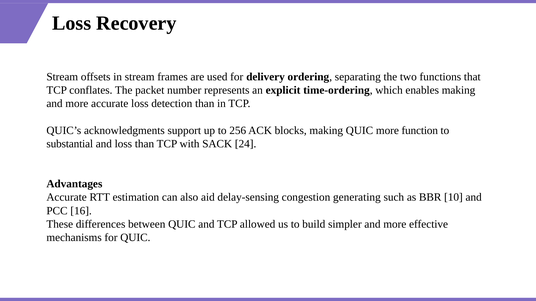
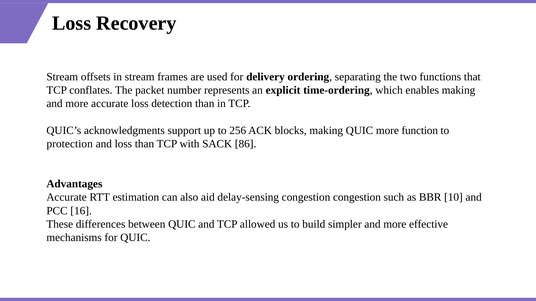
substantial: substantial -> protection
24: 24 -> 86
congestion generating: generating -> congestion
